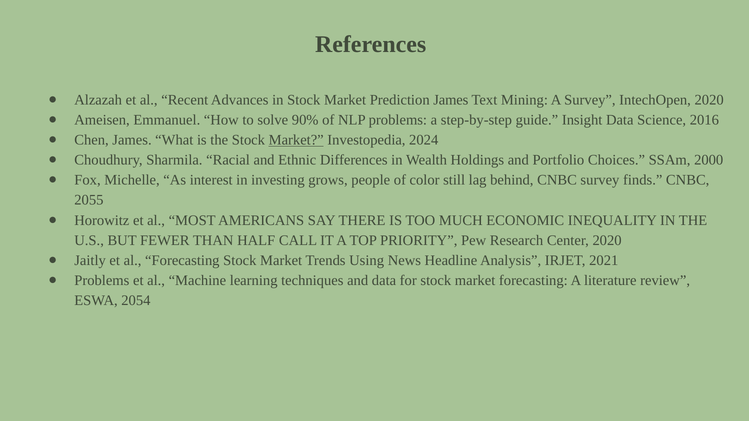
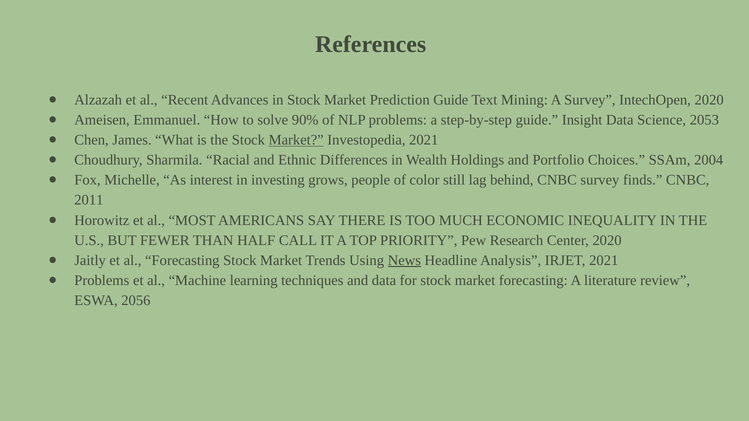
Prediction James: James -> Guide
2016: 2016 -> 2053
Investopedia 2024: 2024 -> 2021
2000: 2000 -> 2004
2055: 2055 -> 2011
News underline: none -> present
2054: 2054 -> 2056
